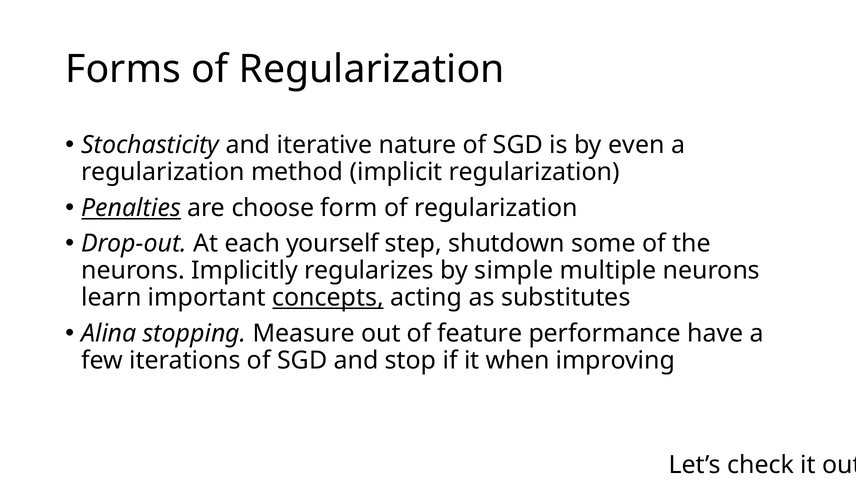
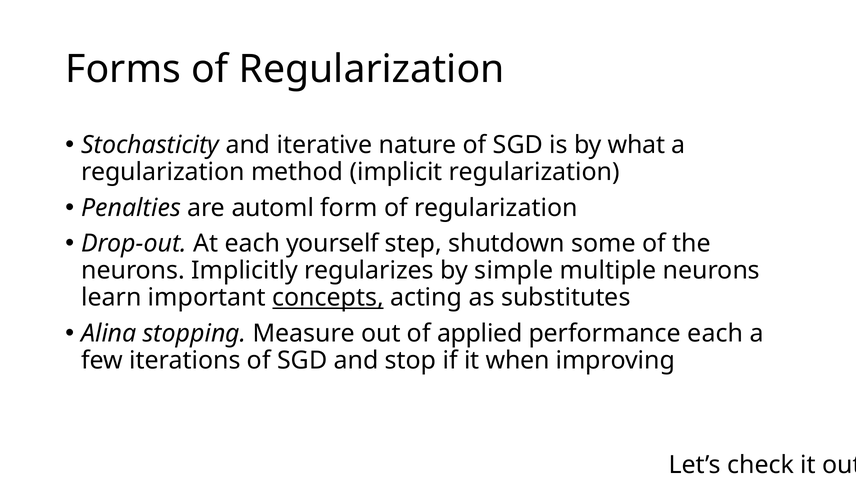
even: even -> what
Penalties underline: present -> none
choose: choose -> automl
feature: feature -> applied
performance have: have -> each
